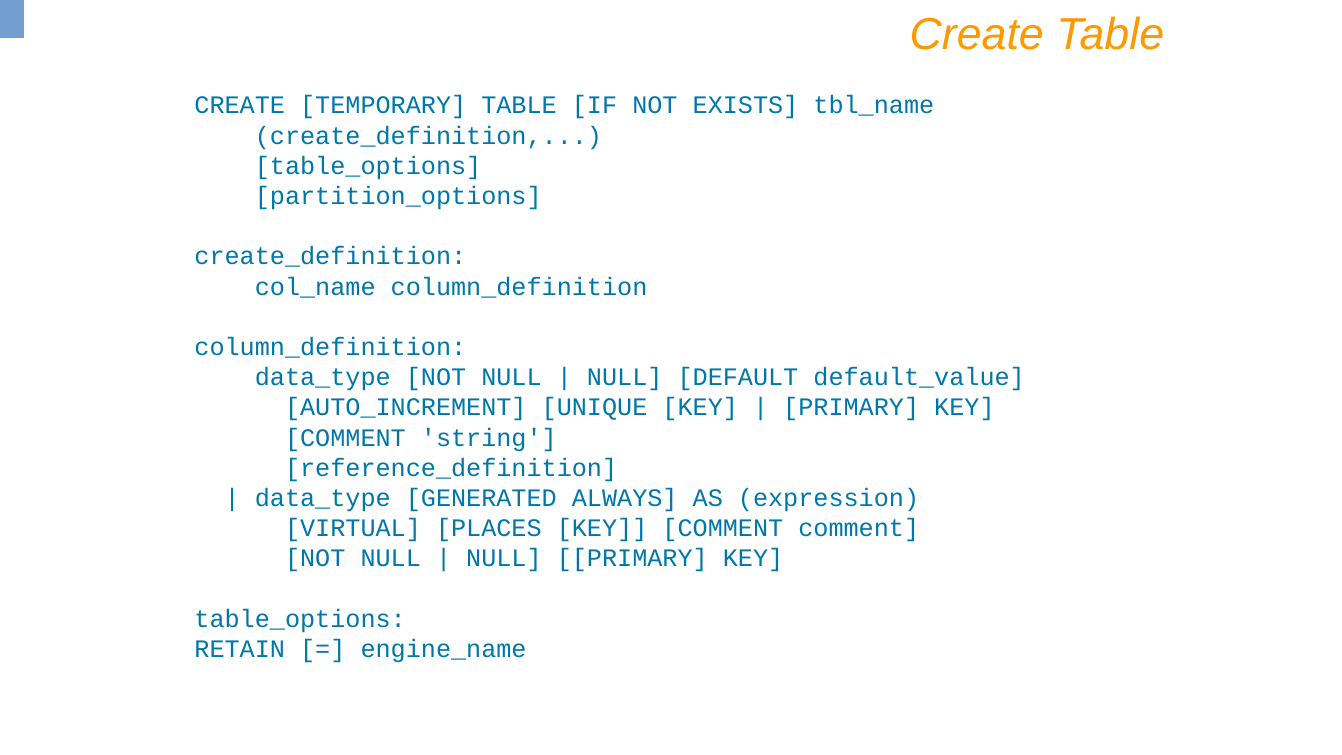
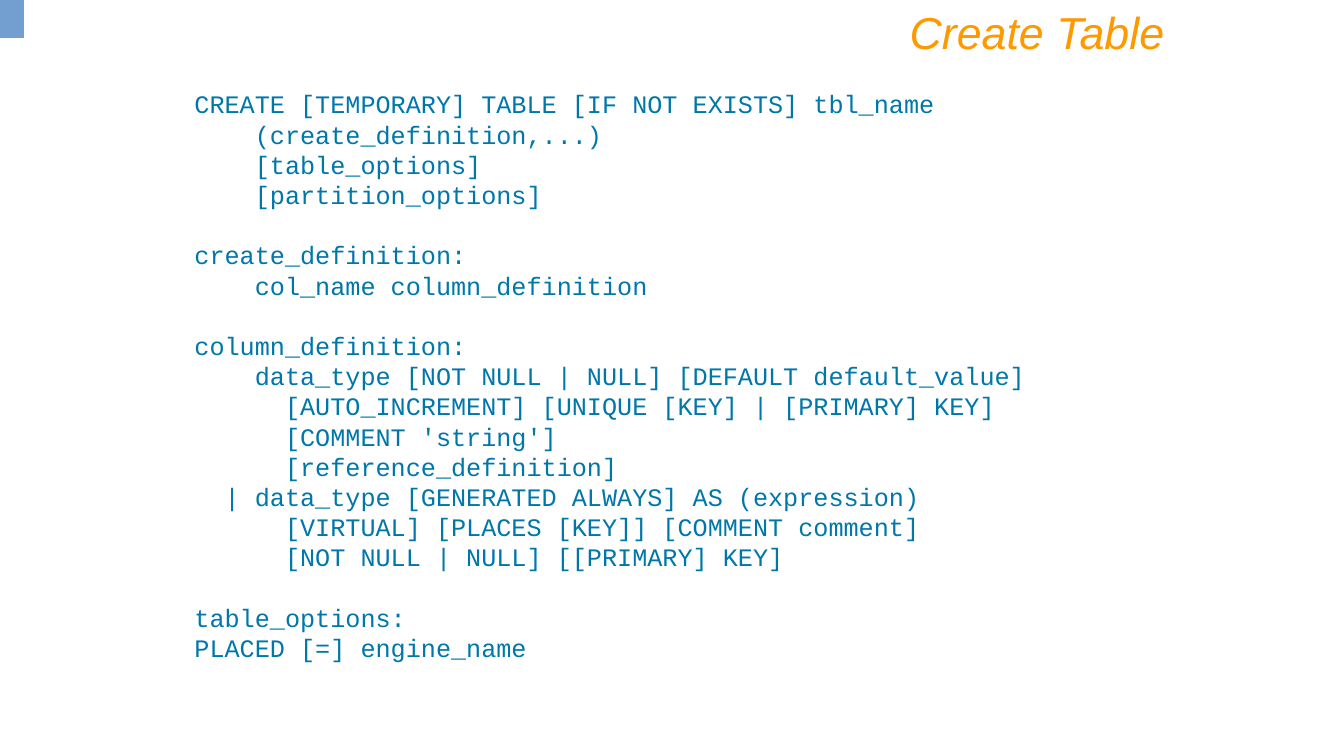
RETAIN: RETAIN -> PLACED
